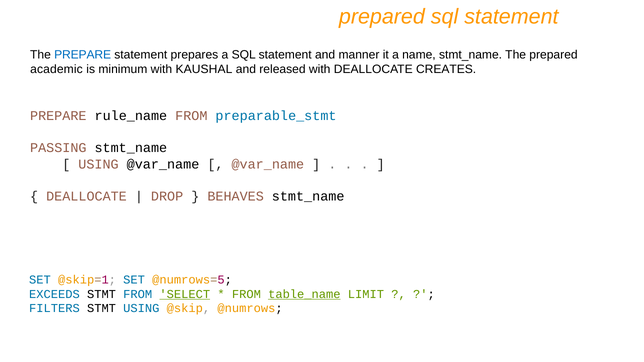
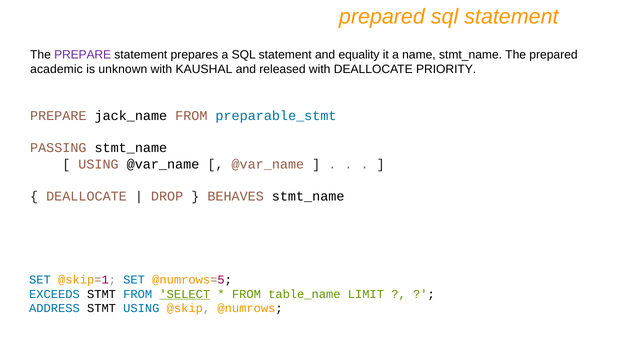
PREPARE at (83, 55) colour: blue -> purple
manner: manner -> equality
minimum: minimum -> unknown
CREATES: CREATES -> PRIORITY
rule_name: rule_name -> jack_name
table_name underline: present -> none
FILTERS: FILTERS -> ADDRESS
